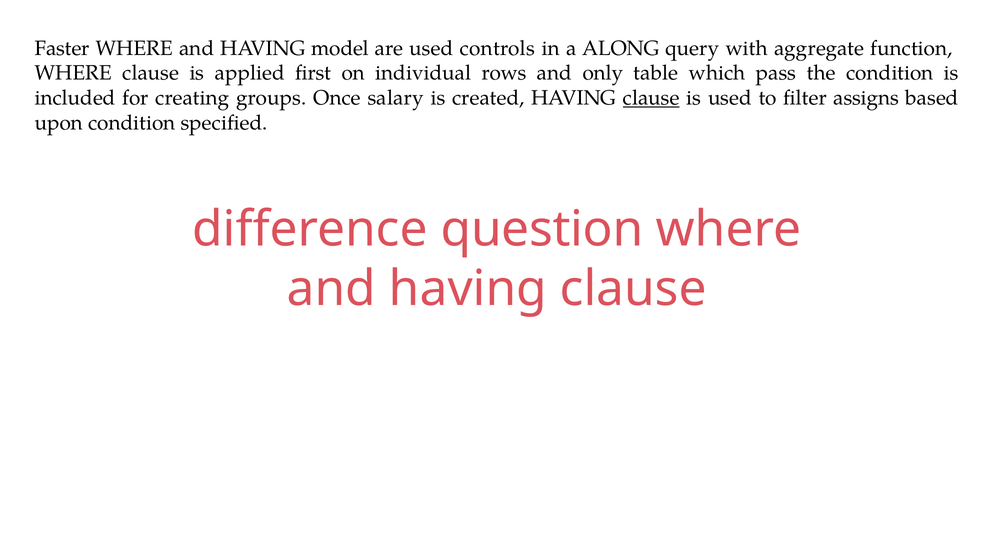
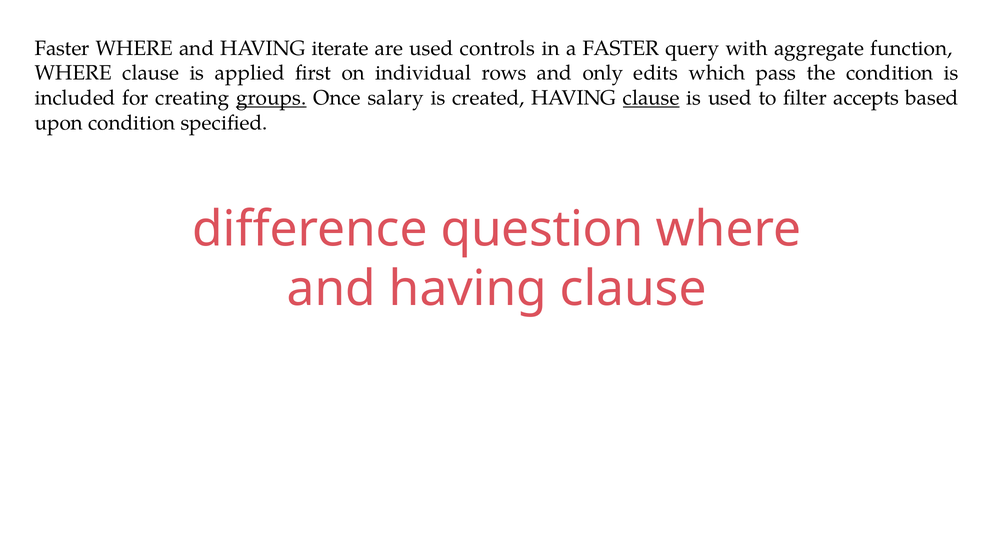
model: model -> iterate
a ALONG: ALONG -> FASTER
table: table -> edits
groups underline: none -> present
assigns: assigns -> accepts
